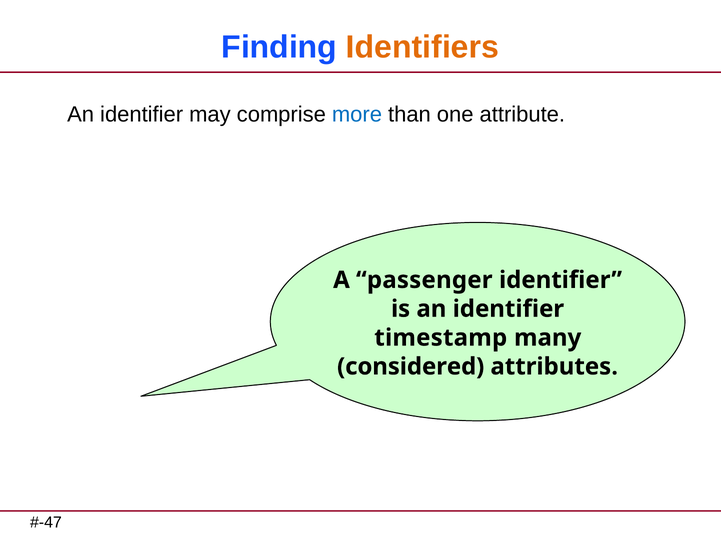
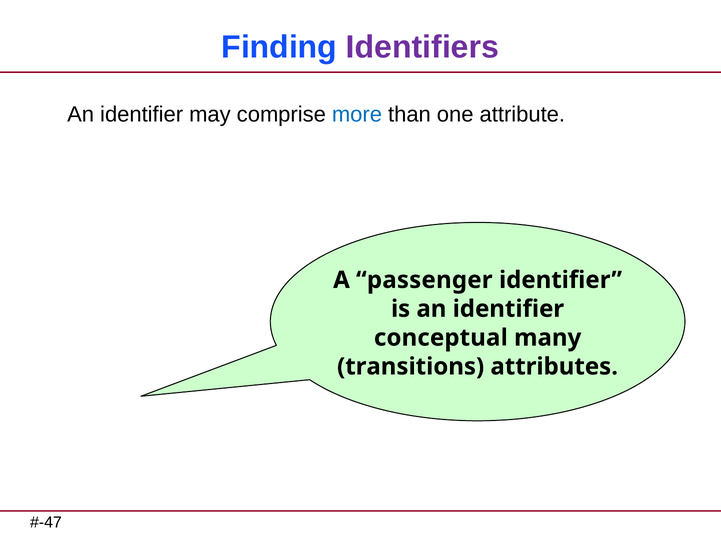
Identifiers colour: orange -> purple
timestamp: timestamp -> conceptual
considered: considered -> transitions
